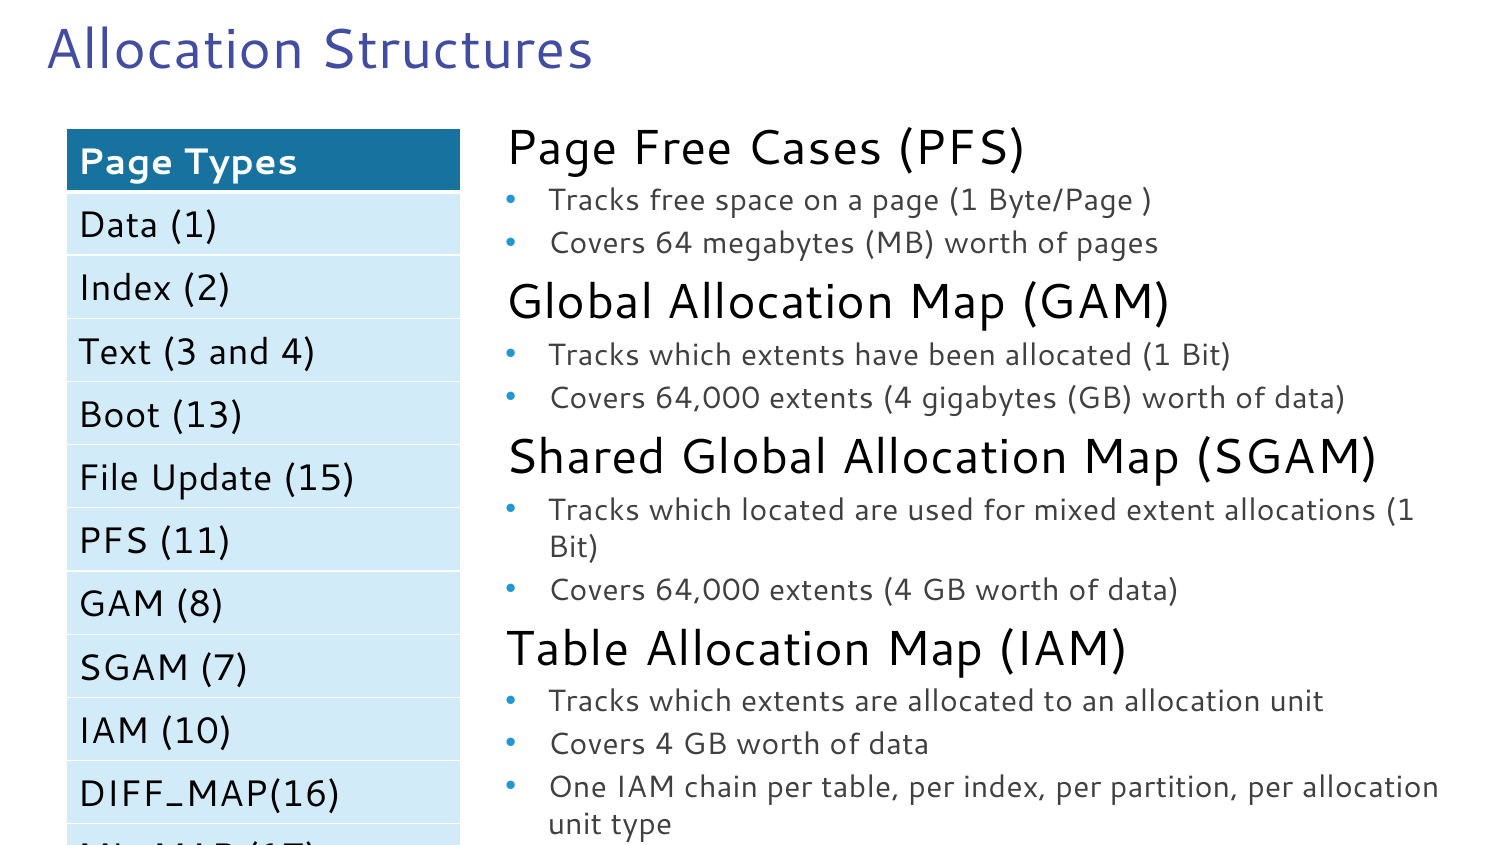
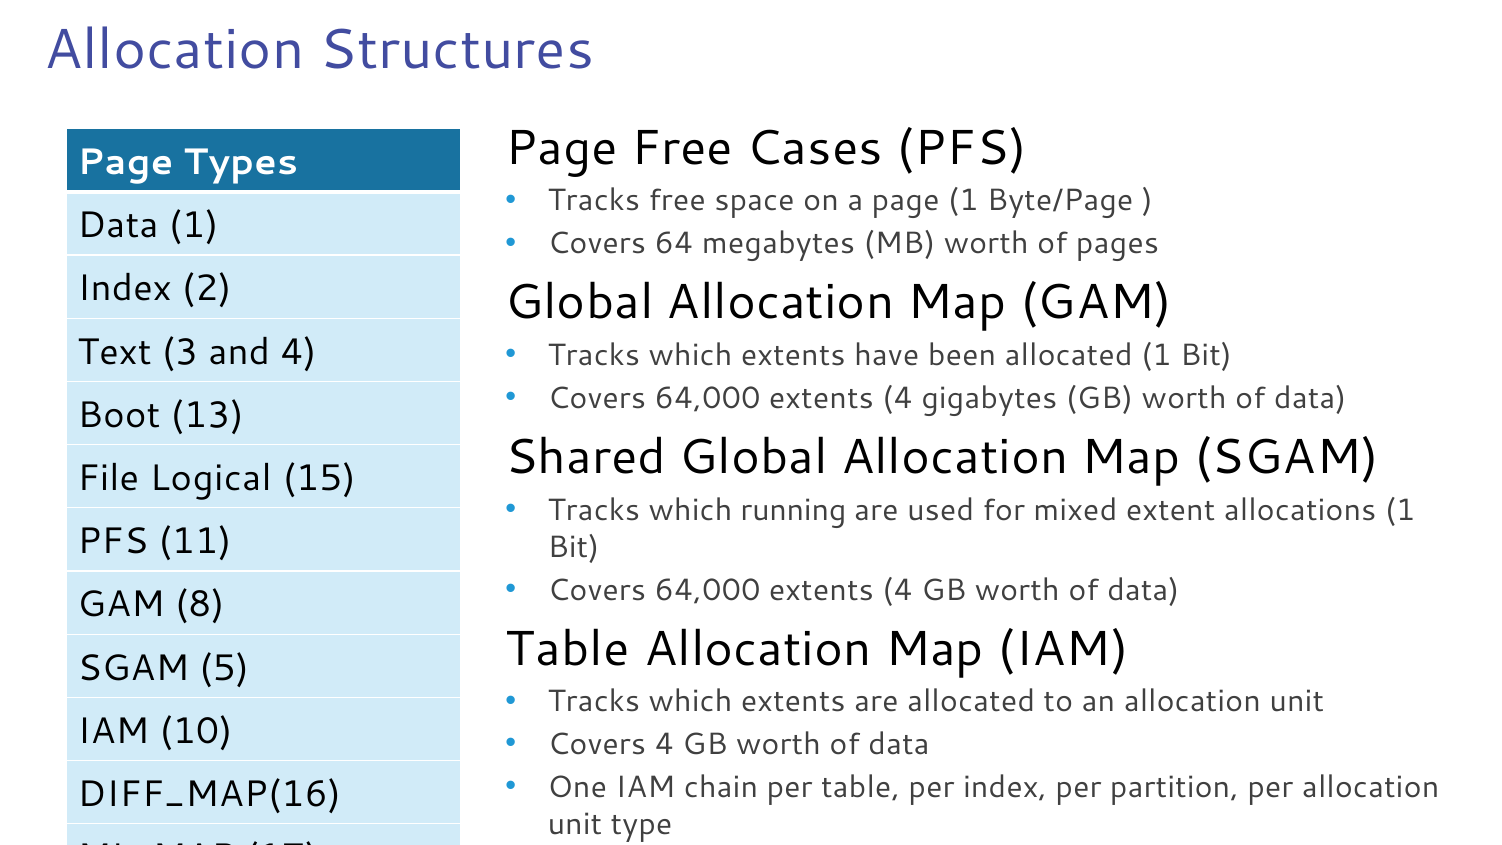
Update: Update -> Logical
located: located -> running
7: 7 -> 5
